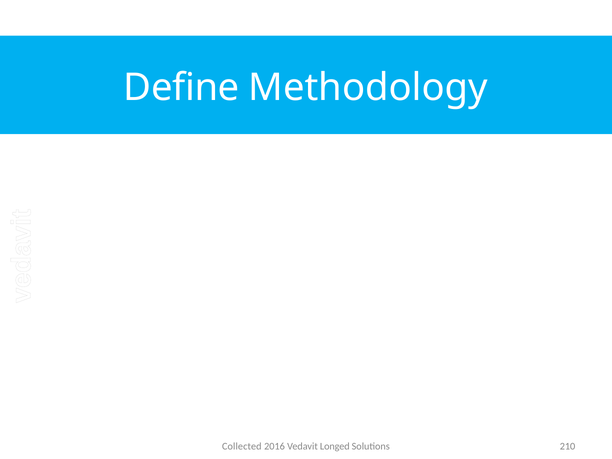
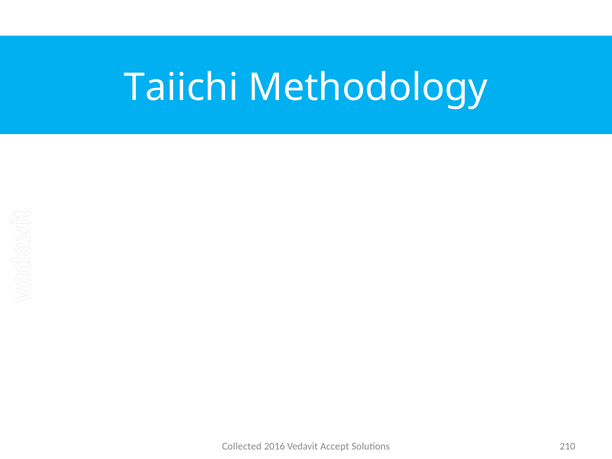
Define: Define -> Taiichi
Longed: Longed -> Accept
